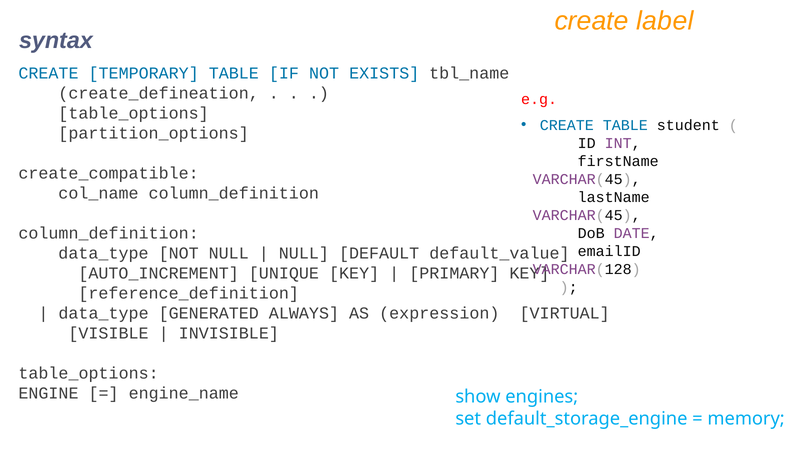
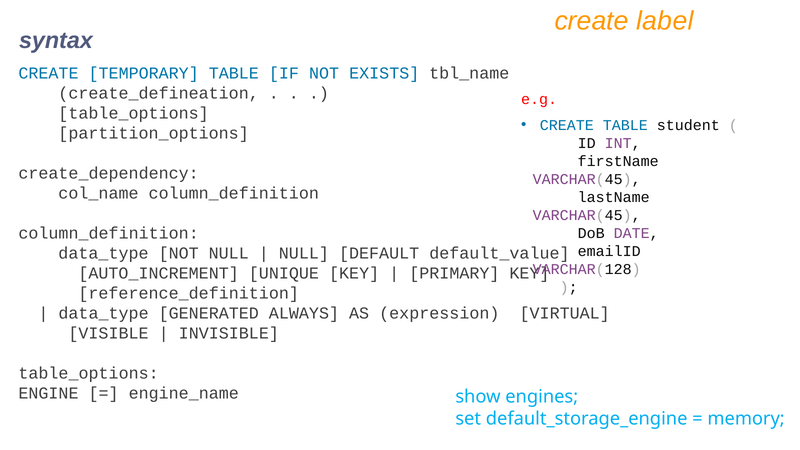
create_compatible: create_compatible -> create_dependency
